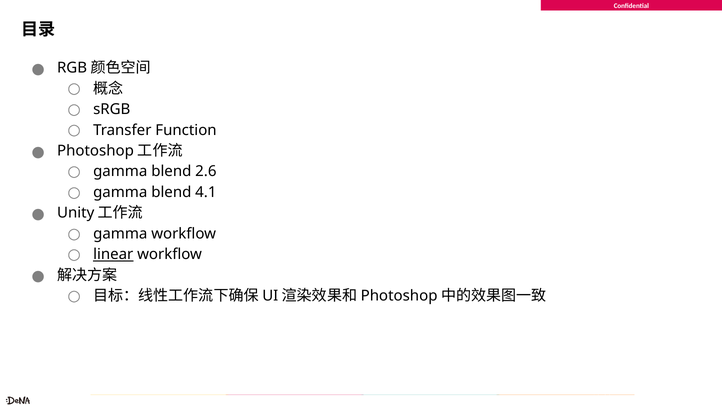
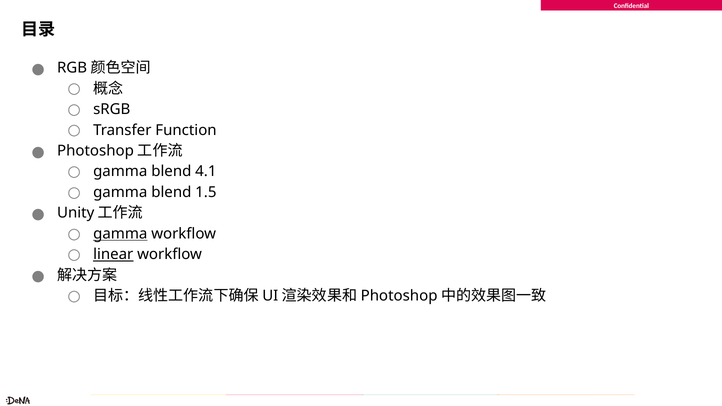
2.6: 2.6 -> 4.1
4.1: 4.1 -> 1.5
gamma at (120, 234) underline: none -> present
